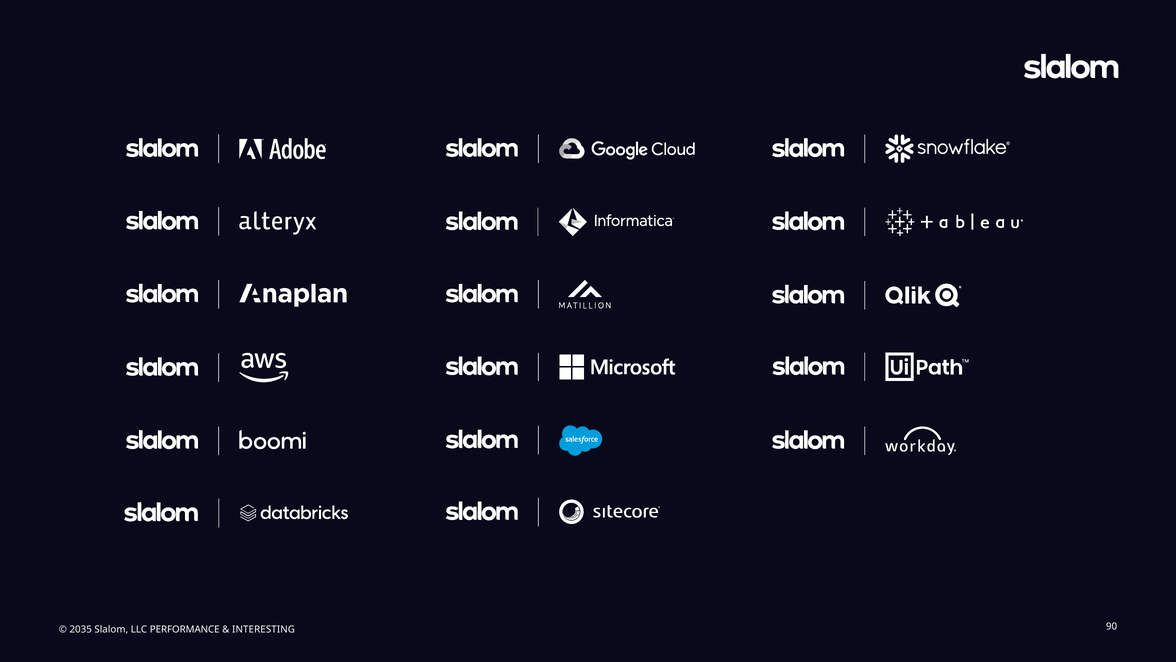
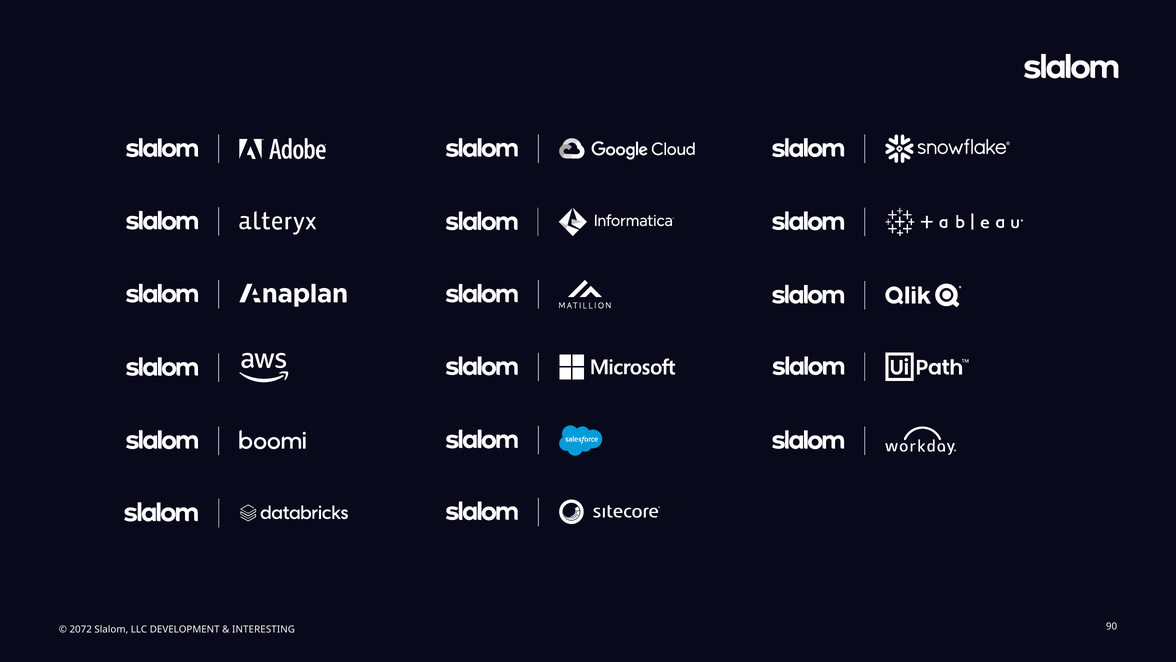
2035: 2035 -> 2072
PERFORMANCE: PERFORMANCE -> DEVELOPMENT
